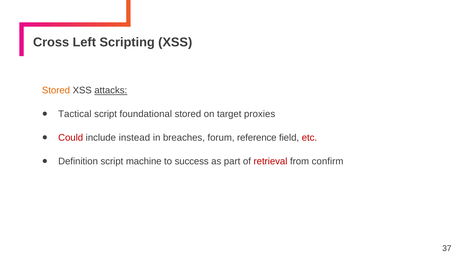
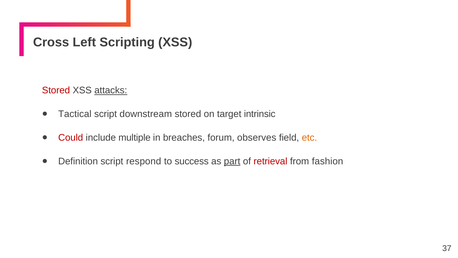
Stored at (56, 90) colour: orange -> red
foundational: foundational -> downstream
proxies: proxies -> intrinsic
instead: instead -> multiple
reference: reference -> observes
etc colour: red -> orange
machine: machine -> respond
part underline: none -> present
confirm: confirm -> fashion
